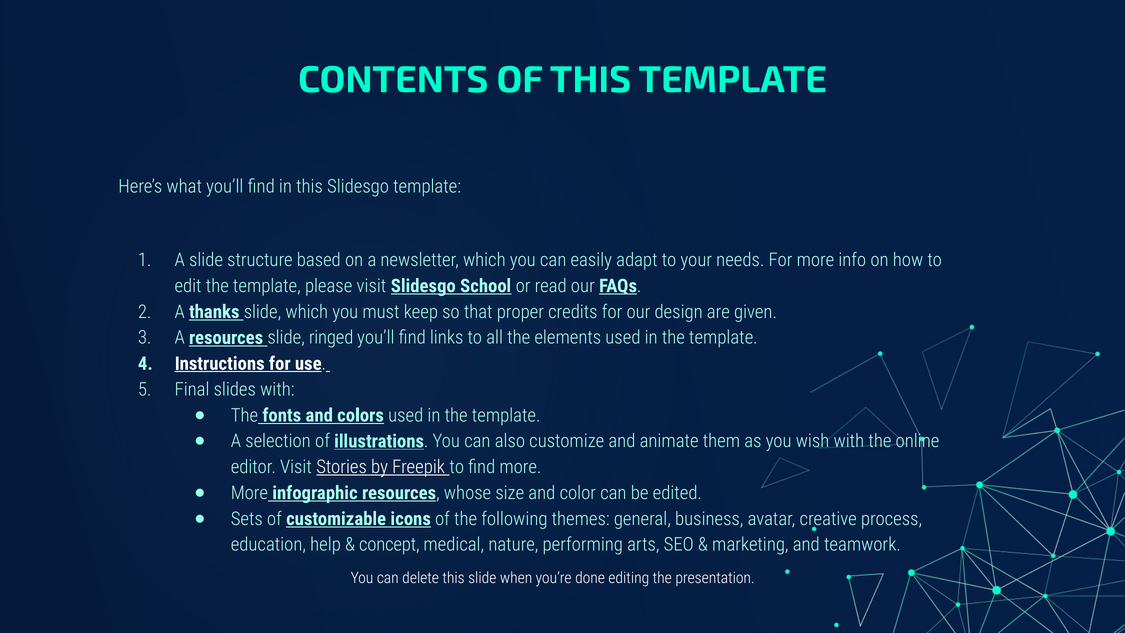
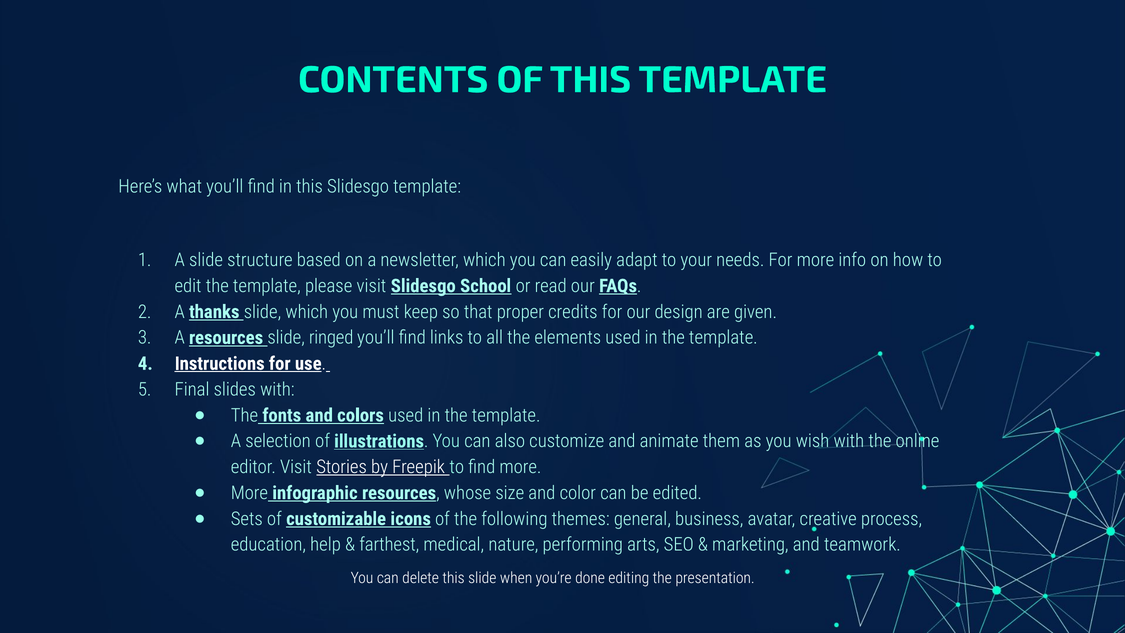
concept: concept -> farthest
